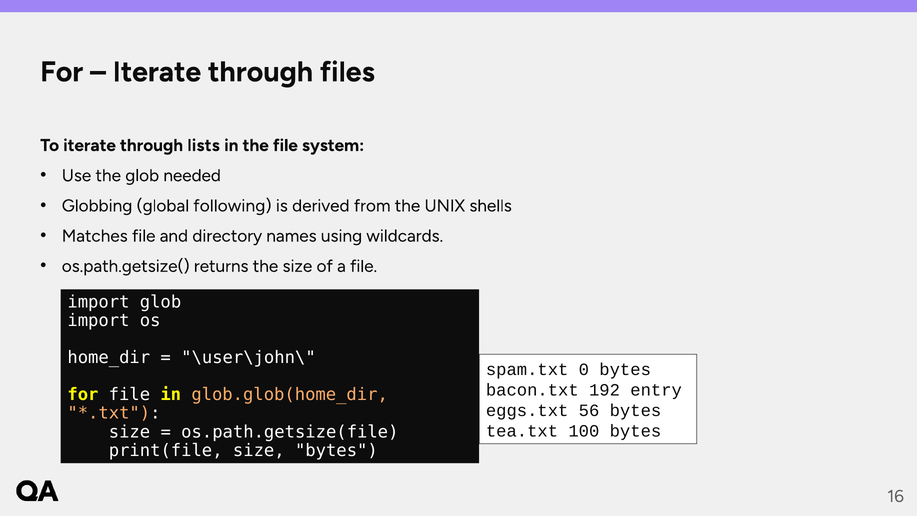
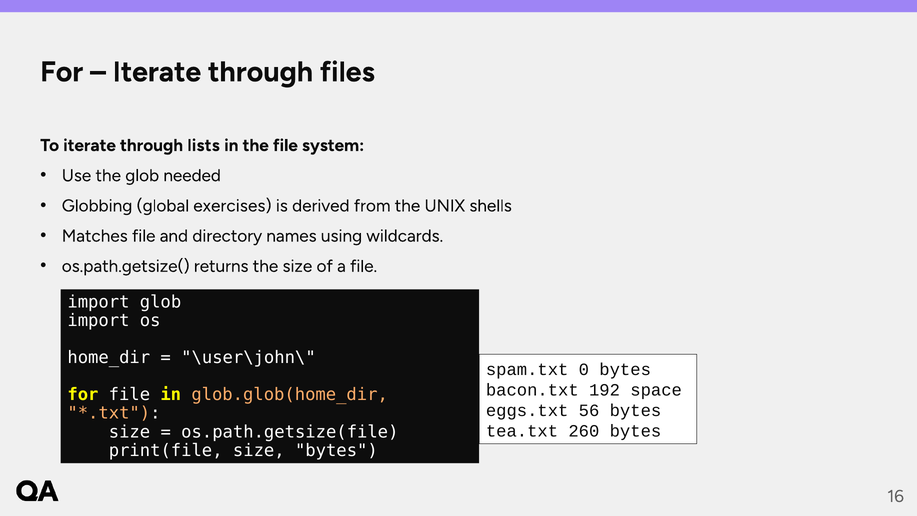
following: following -> exercises
entry: entry -> space
100: 100 -> 260
